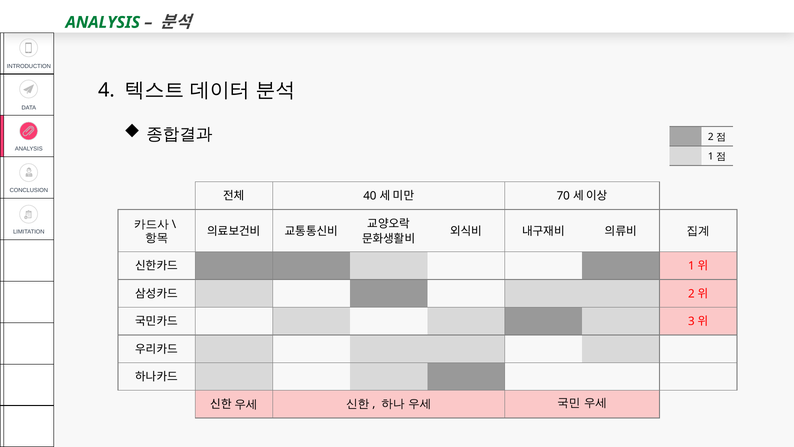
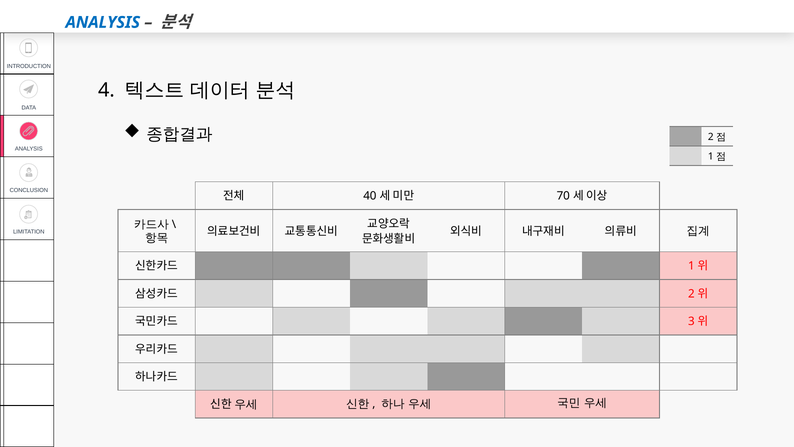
ANALYSIS at (103, 22) colour: green -> blue
